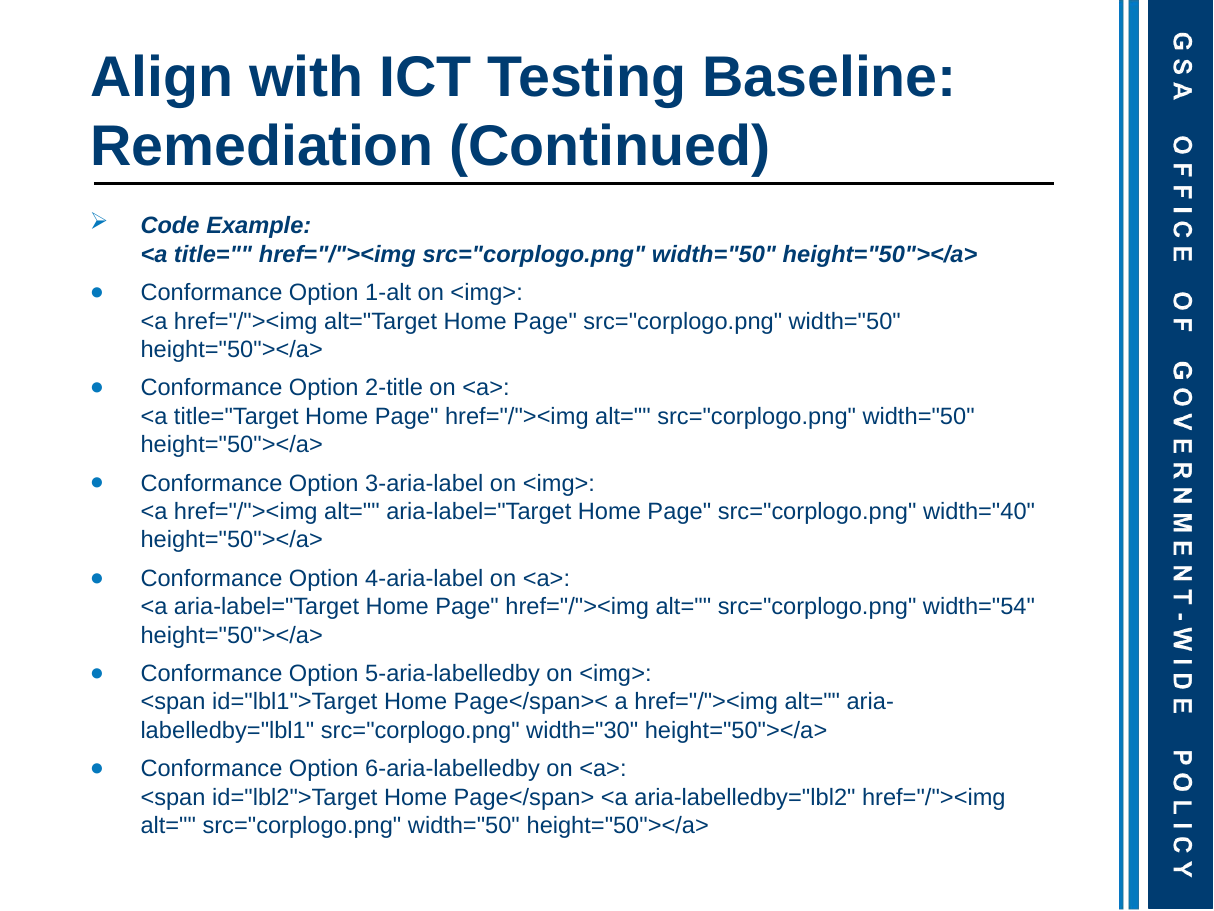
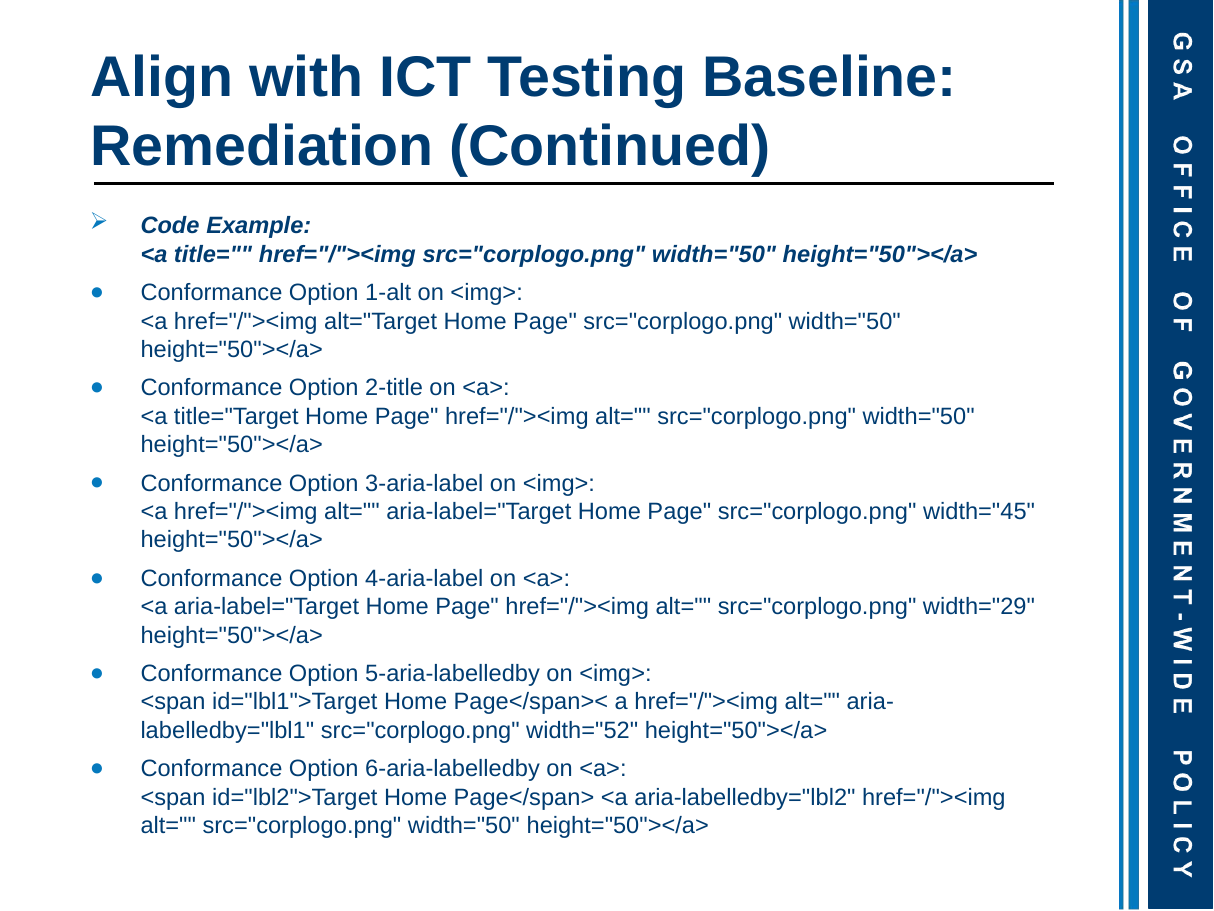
width="40: width="40 -> width="45
width="54: width="54 -> width="29
width="30: width="30 -> width="52
